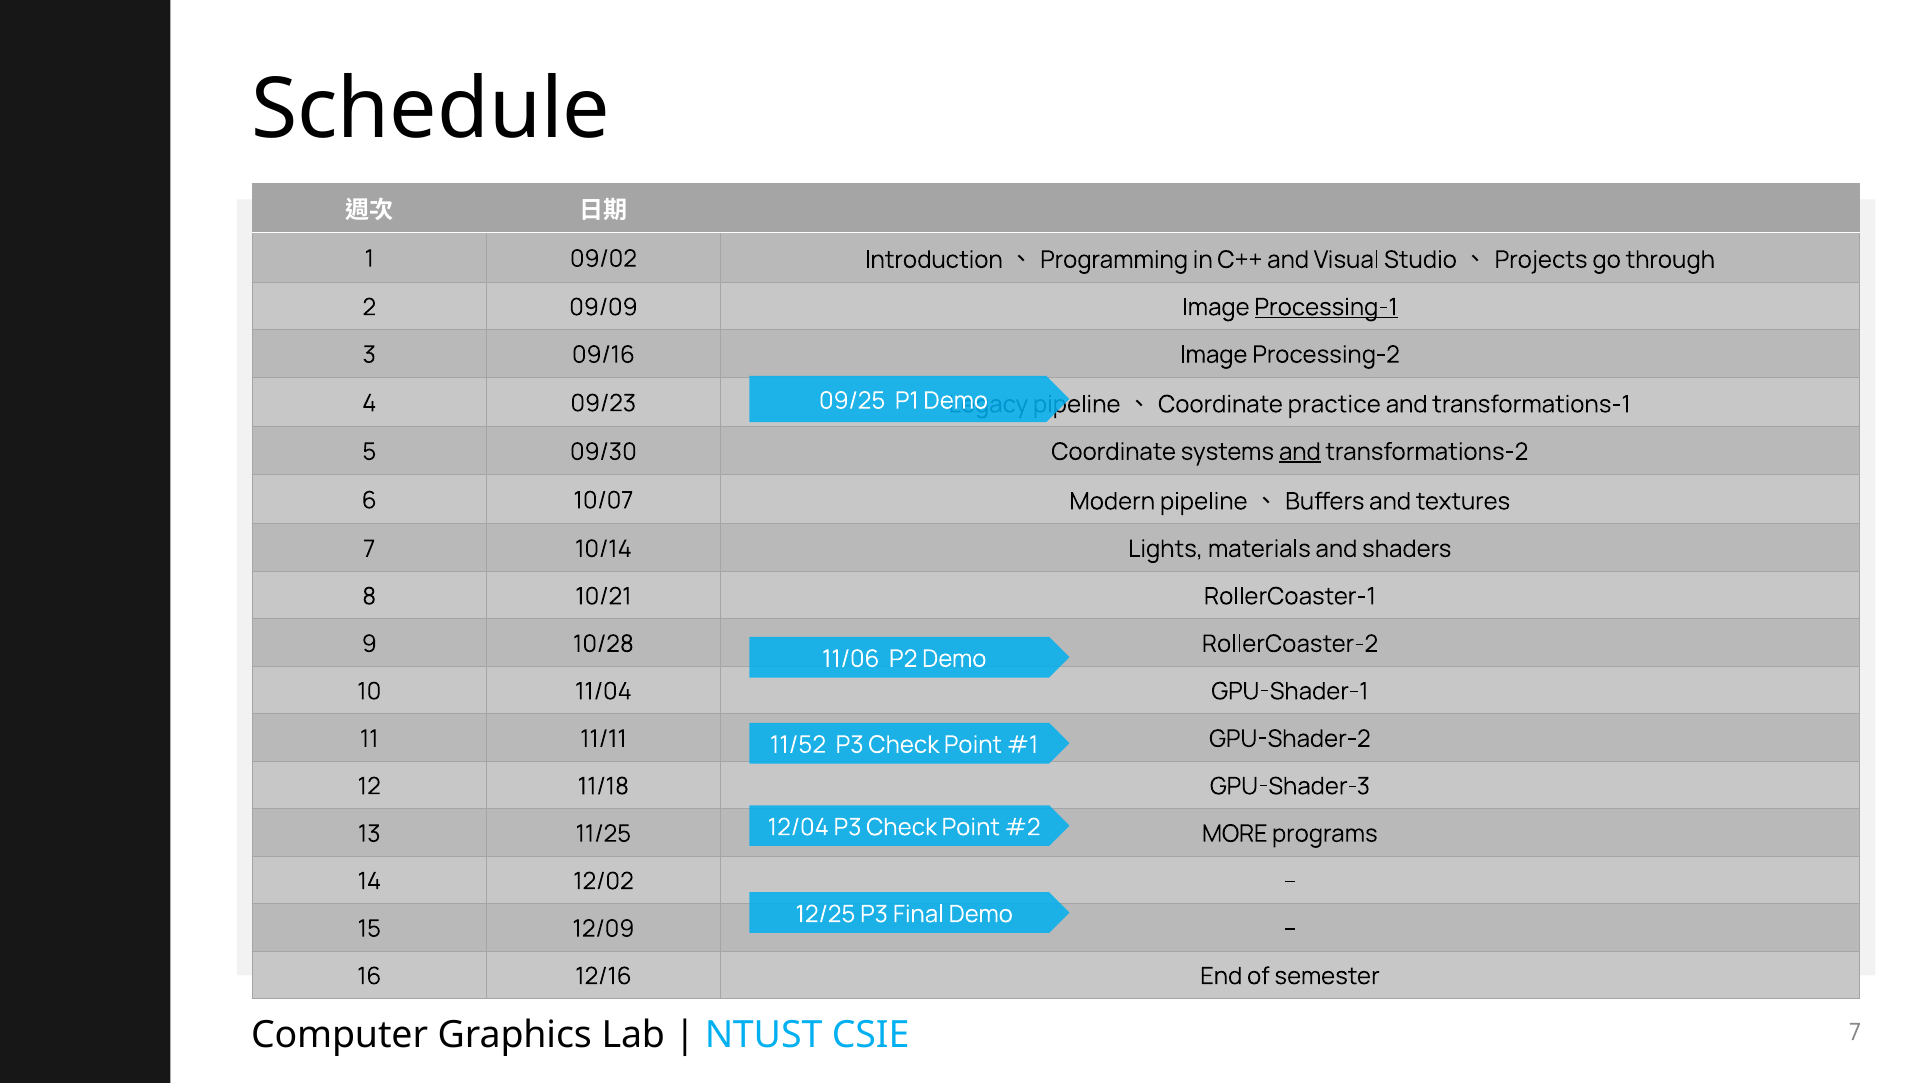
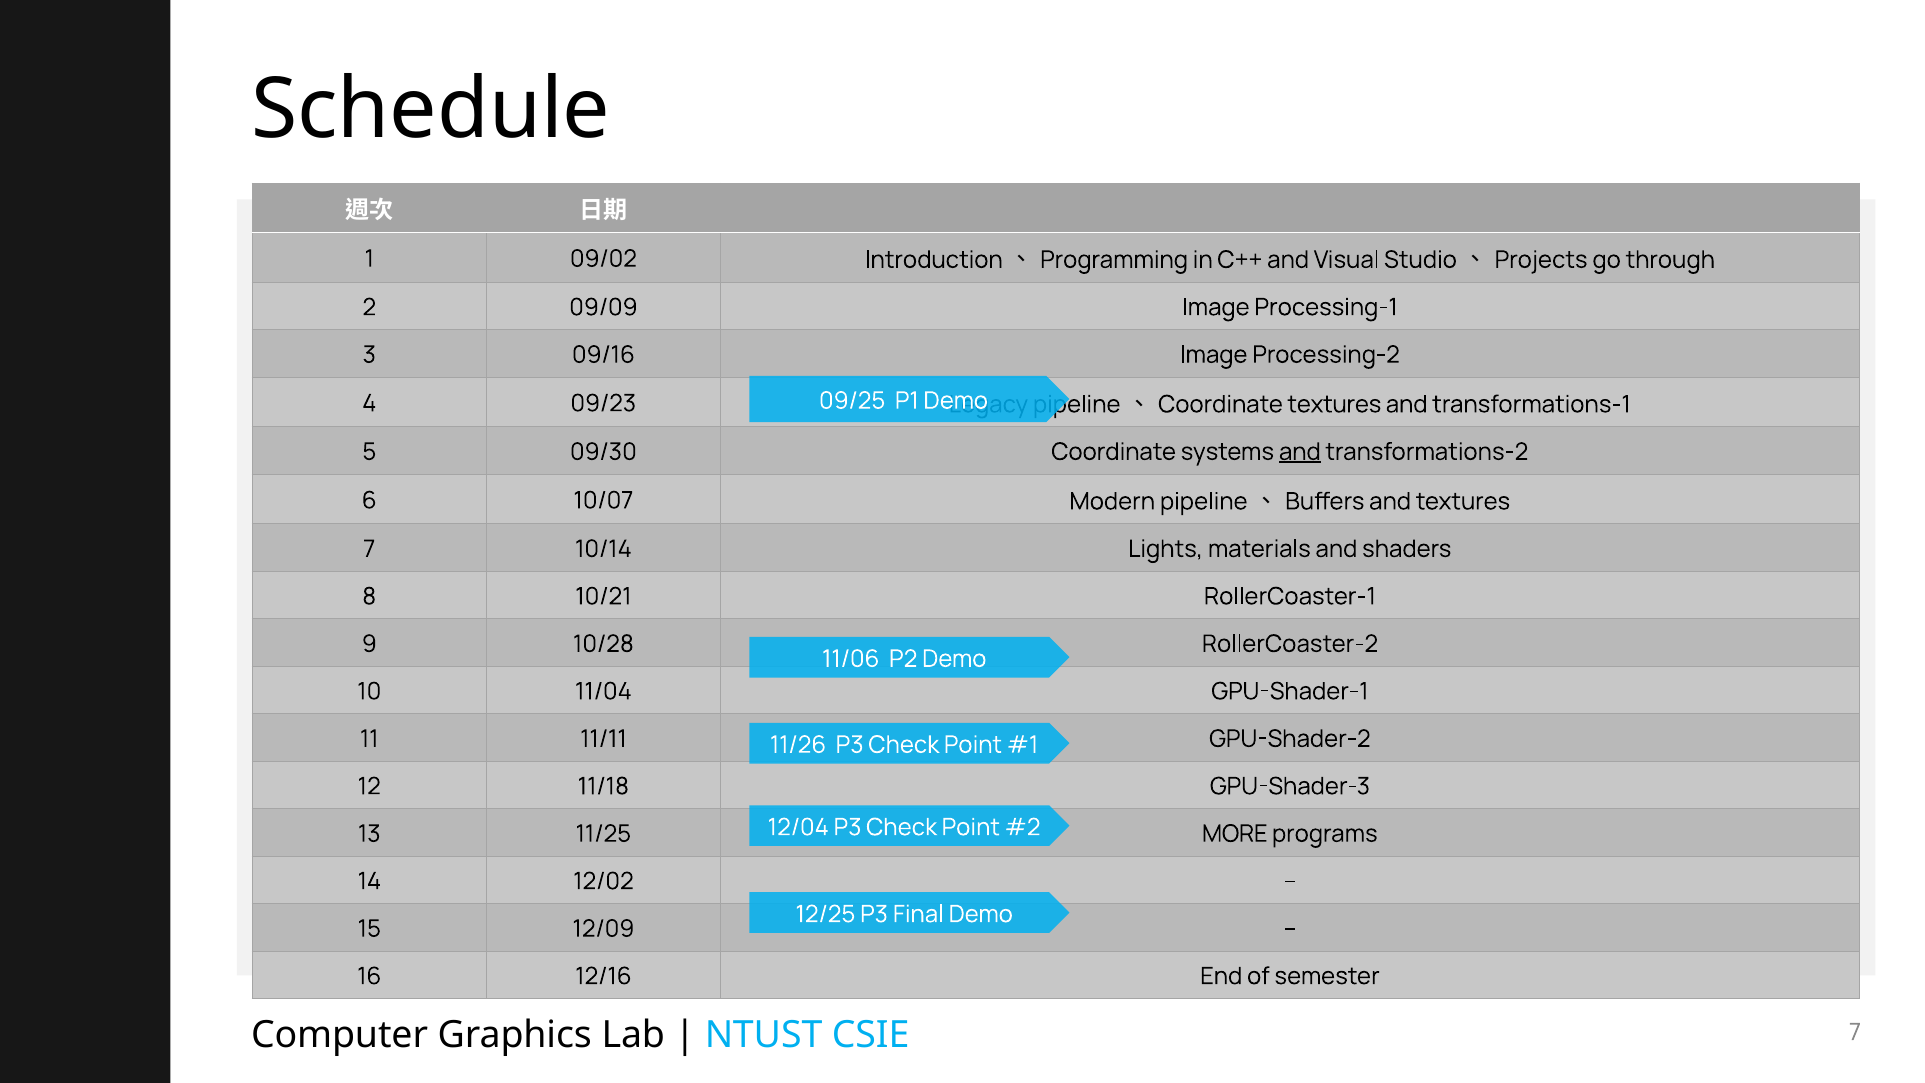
Processing-1 underline: present -> none
Coordinate practice: practice -> textures
11/52: 11/52 -> 11/26
